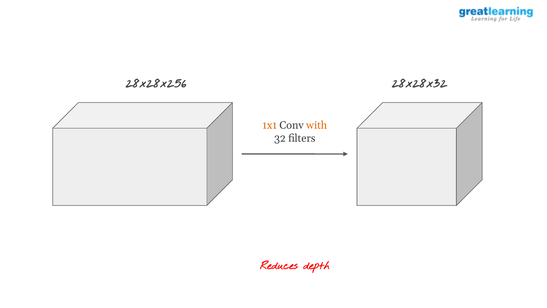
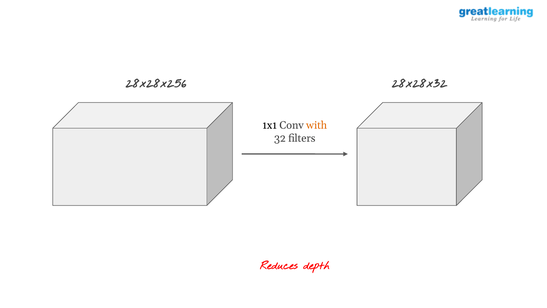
1x1 colour: orange -> black
